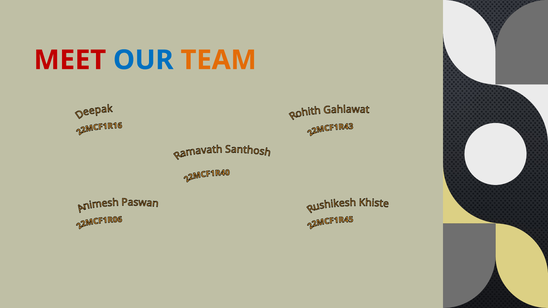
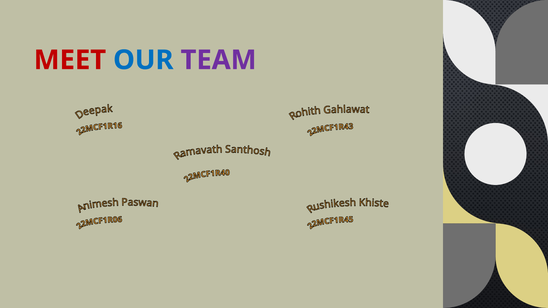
TEAM colour: orange -> purple
